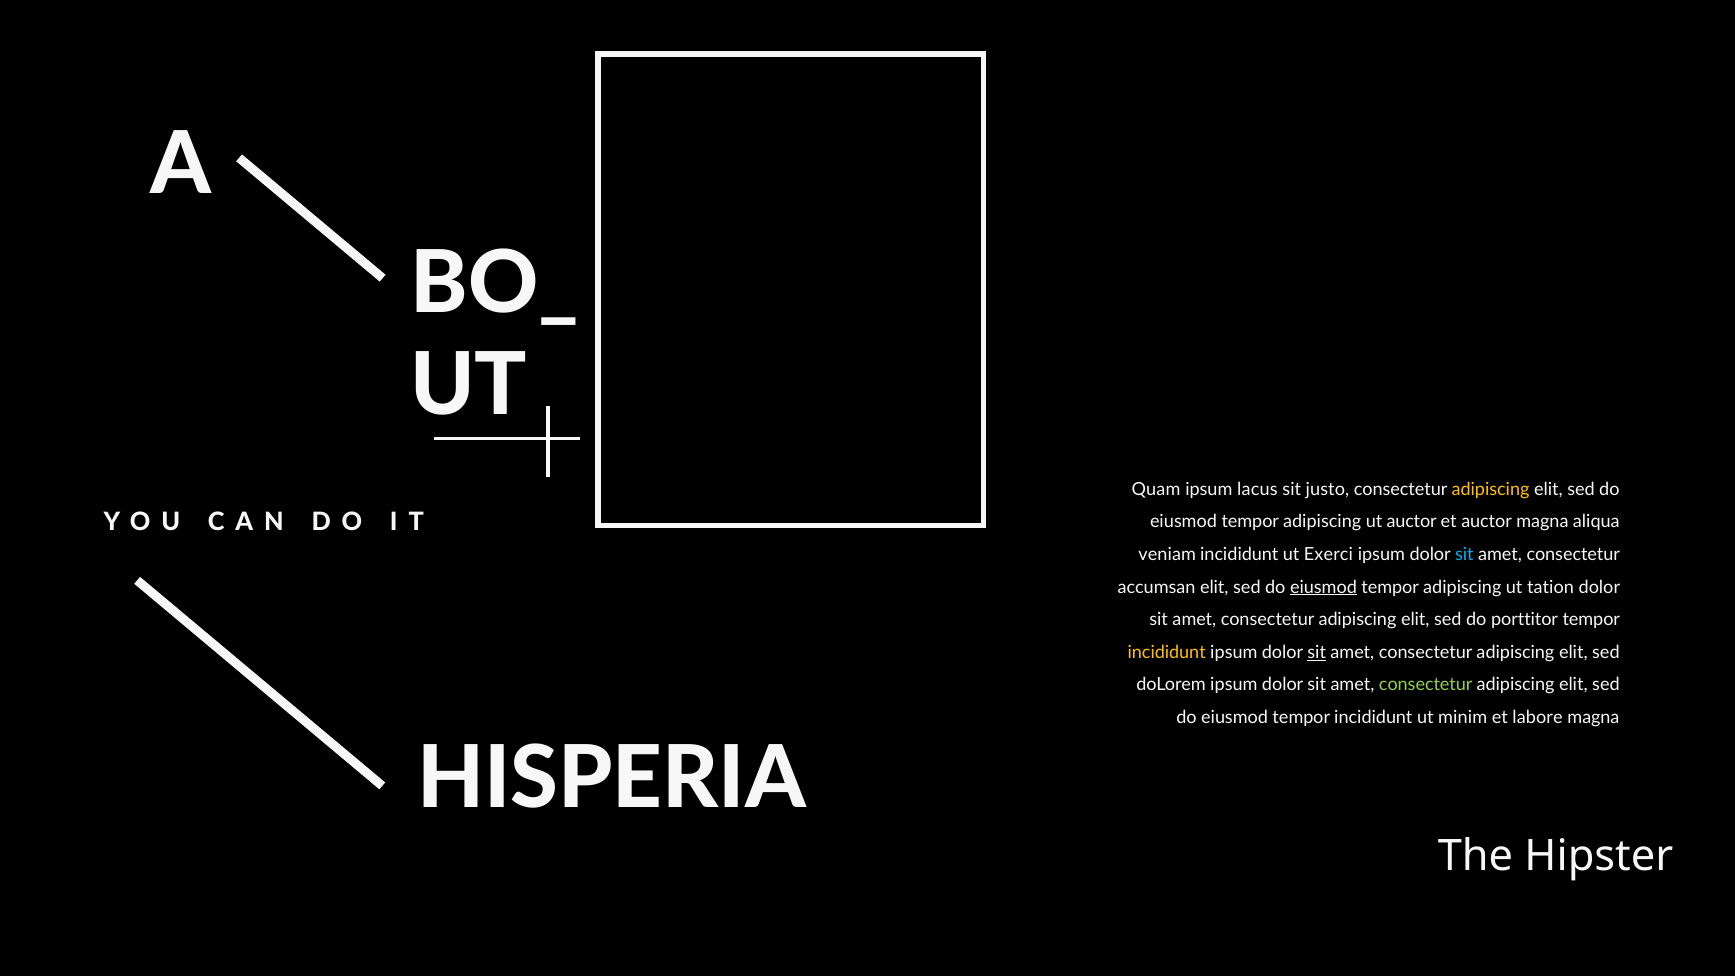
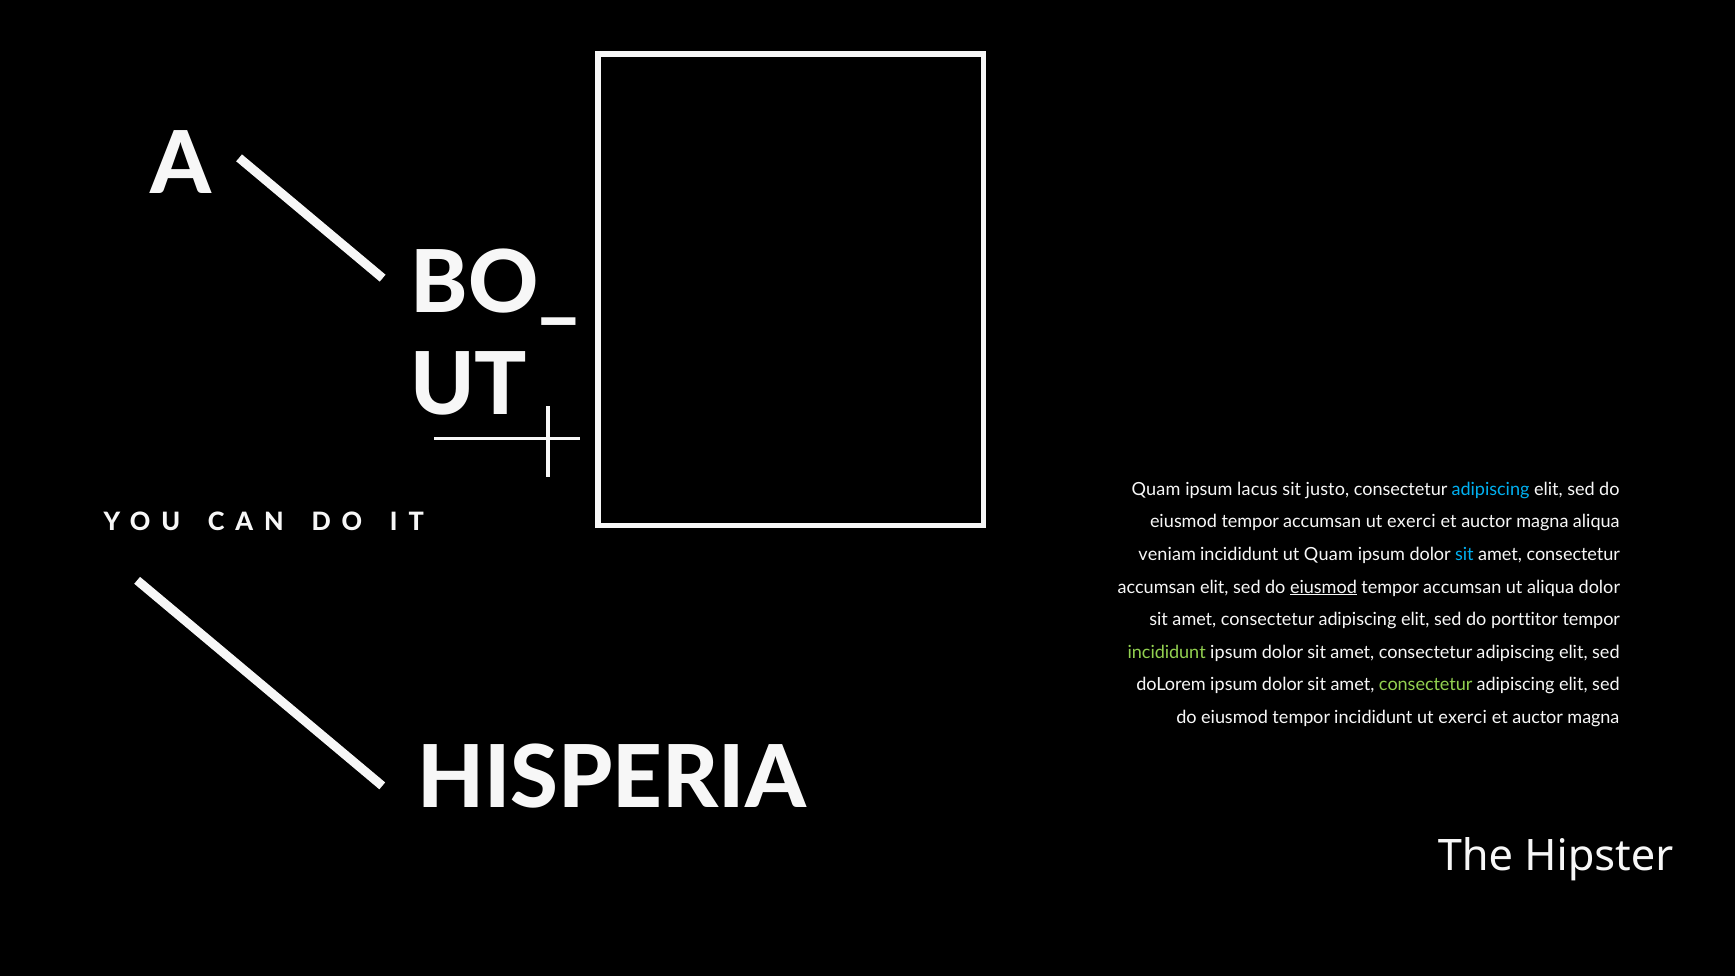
adipiscing at (1491, 489) colour: yellow -> light blue
adipiscing at (1322, 522): adipiscing -> accumsan
auctor at (1412, 522): auctor -> exerci
incididunt ut Exerci: Exerci -> Quam
adipiscing at (1462, 587): adipiscing -> accumsan
ut tation: tation -> aliqua
incididunt at (1167, 652) colour: yellow -> light green
sit at (1317, 652) underline: present -> none
incididunt ut minim: minim -> exerci
labore at (1538, 717): labore -> auctor
